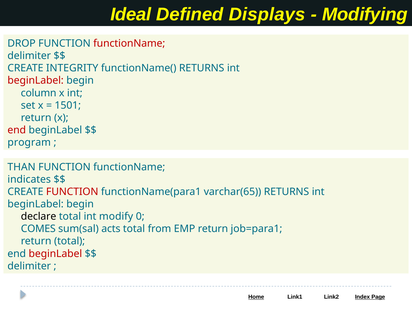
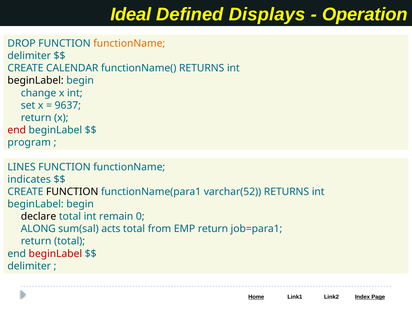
Modifying: Modifying -> Operation
functionName at (129, 43) colour: red -> orange
INTEGRITY: INTEGRITY -> CALENDAR
beginLabel at (36, 81) colour: red -> black
column: column -> change
1501: 1501 -> 9637
THAN: THAN -> LINES
FUNCTION at (72, 192) colour: red -> black
varchar(65: varchar(65 -> varchar(52
modify: modify -> remain
COMES: COMES -> ALONG
